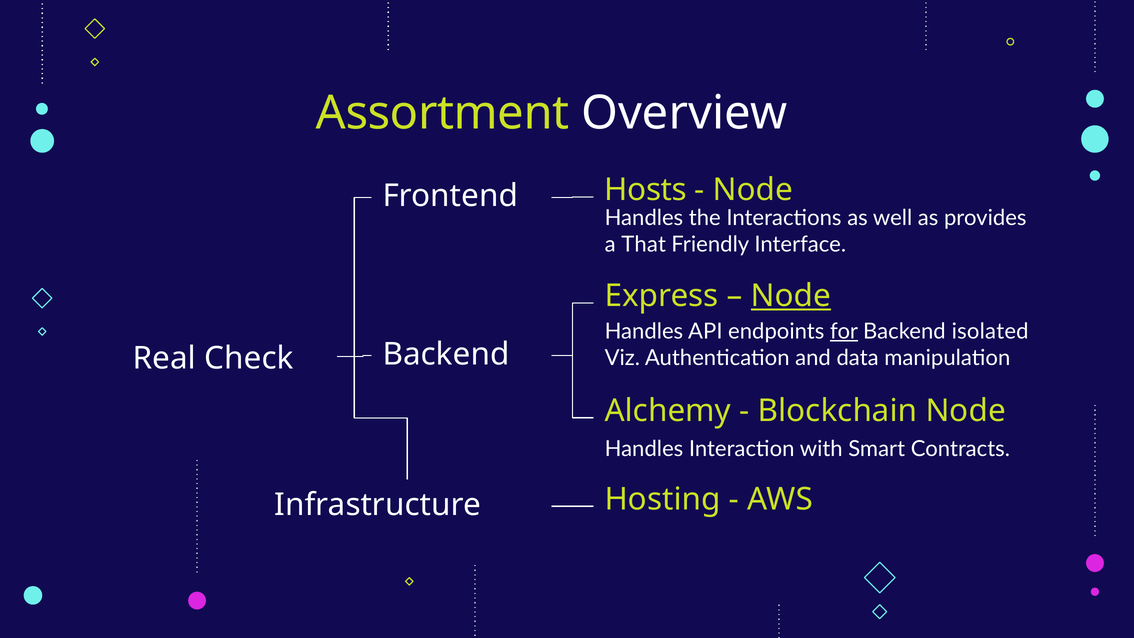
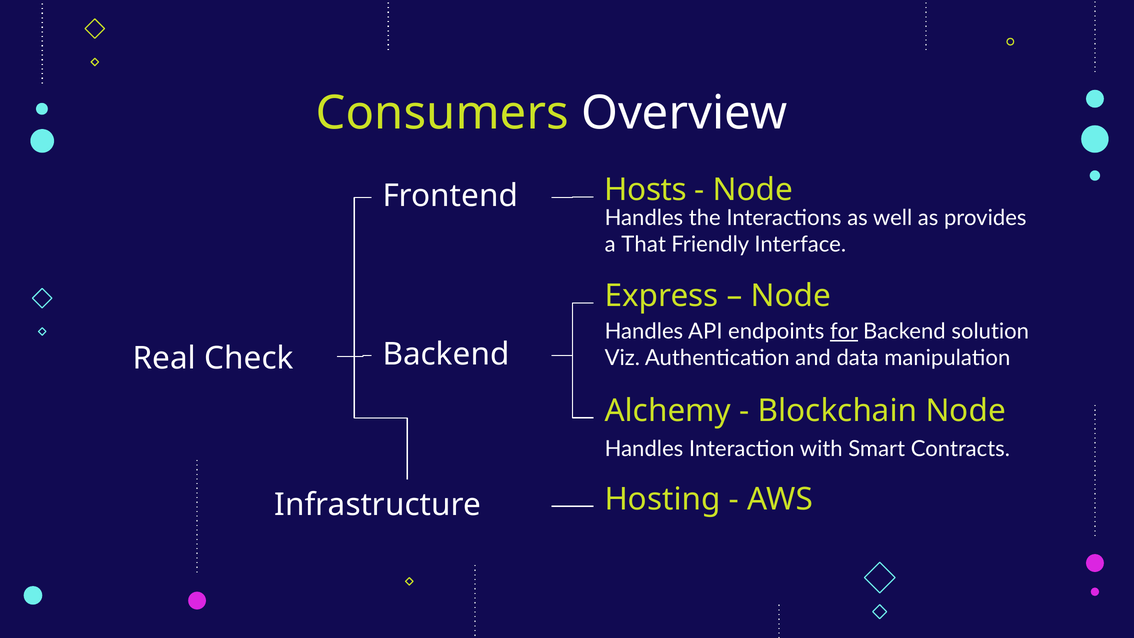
Assortment: Assortment -> Consumers
Node at (791, 296) underline: present -> none
isolated: isolated -> solution
